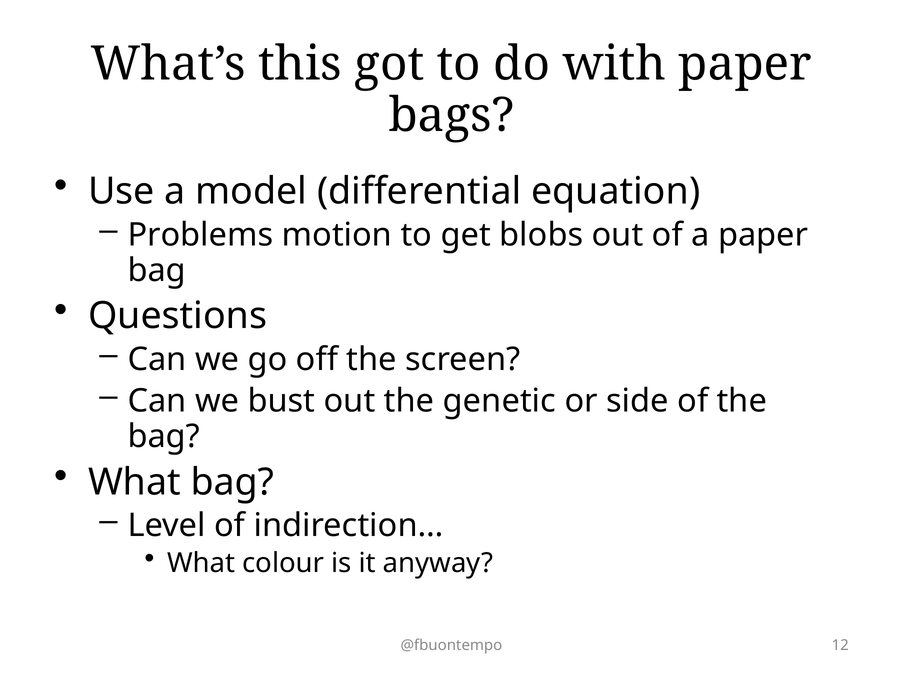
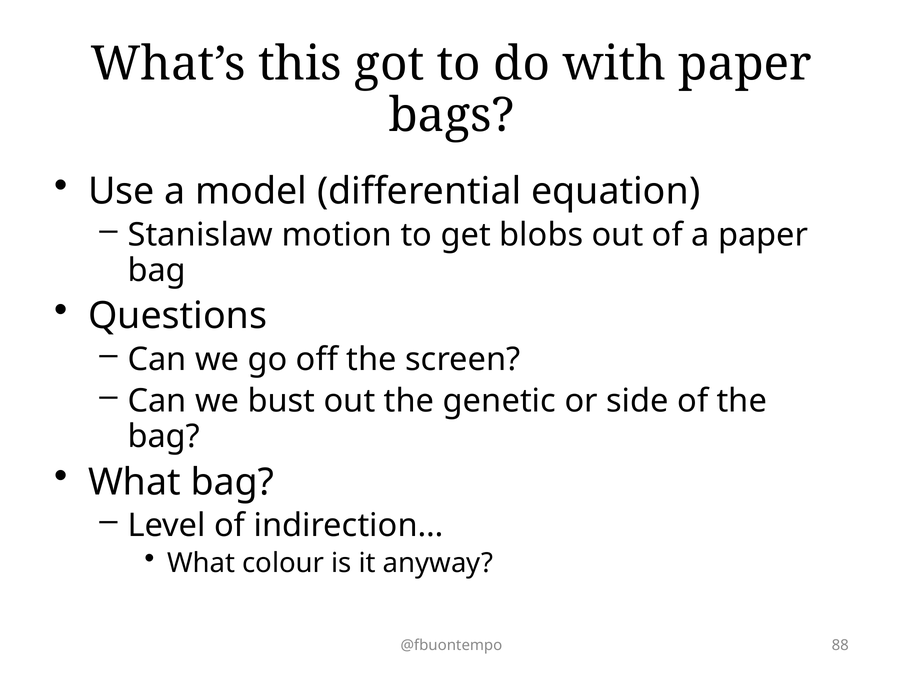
Problems: Problems -> Stanislaw
12: 12 -> 88
